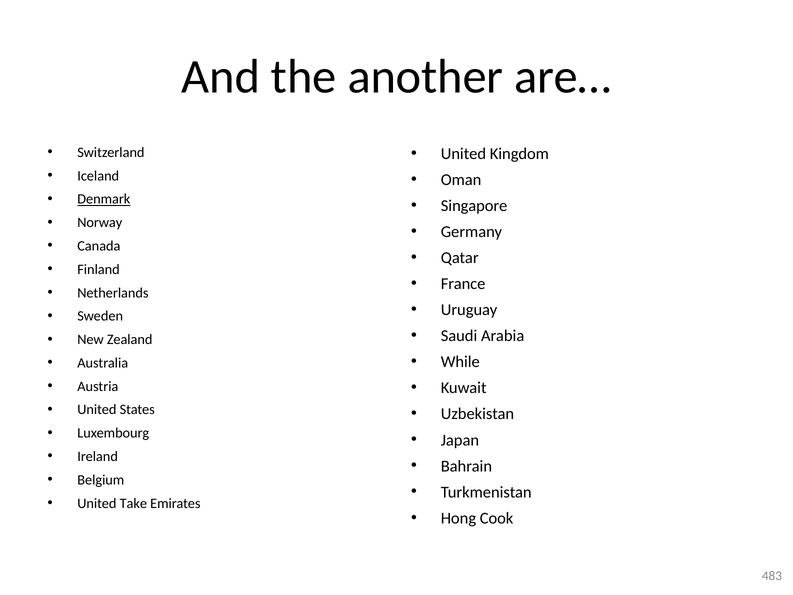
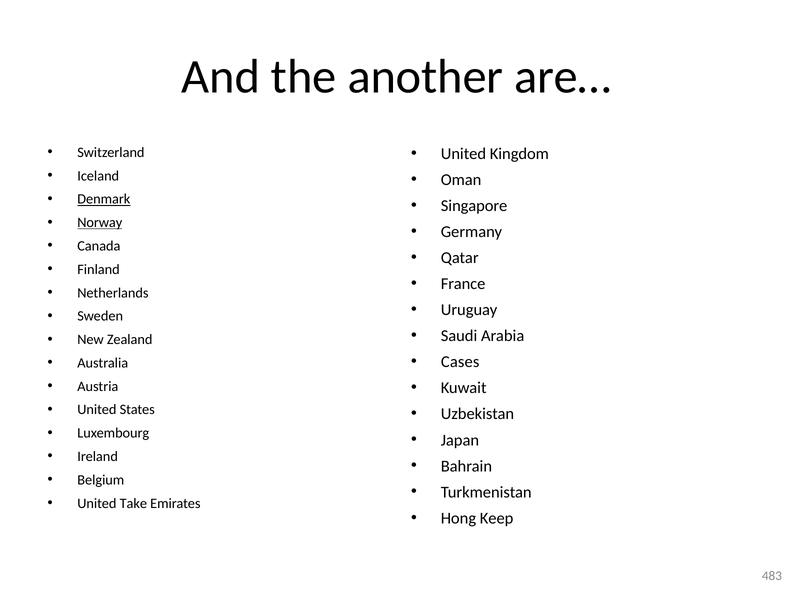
Norway underline: none -> present
While: While -> Cases
Cook: Cook -> Keep
